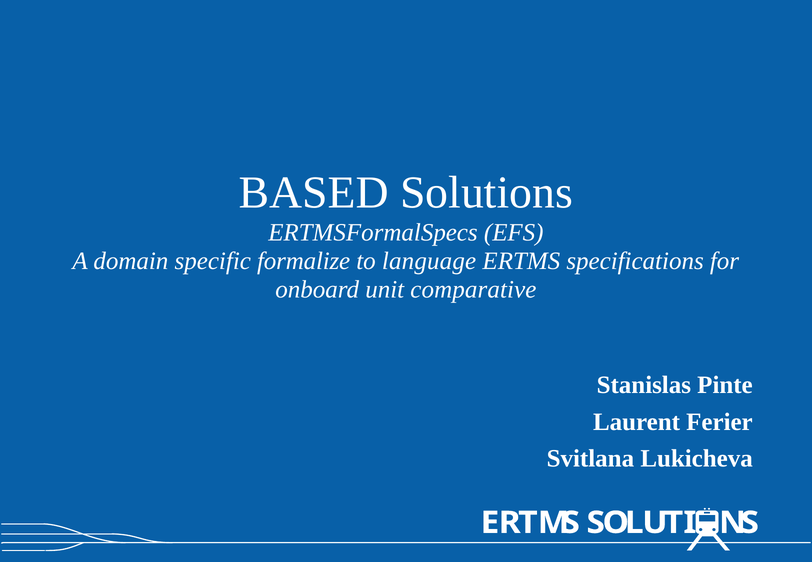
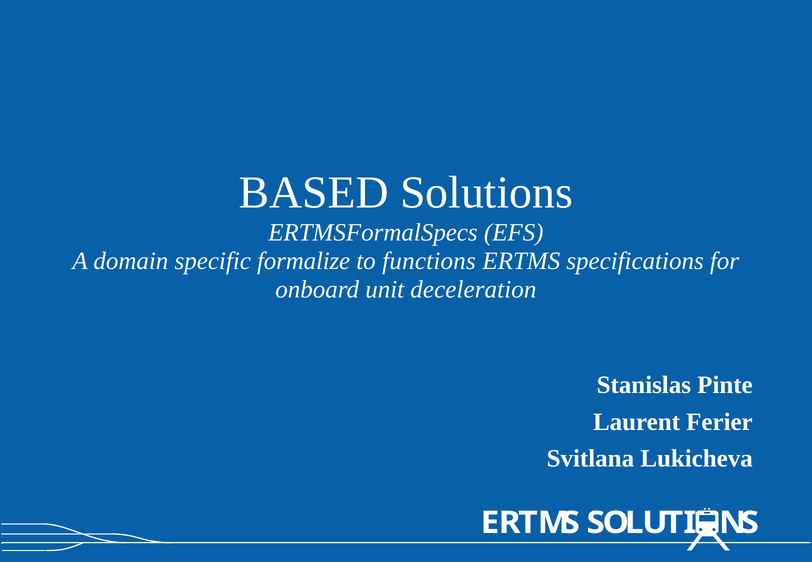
language: language -> functions
comparative: comparative -> deceleration
